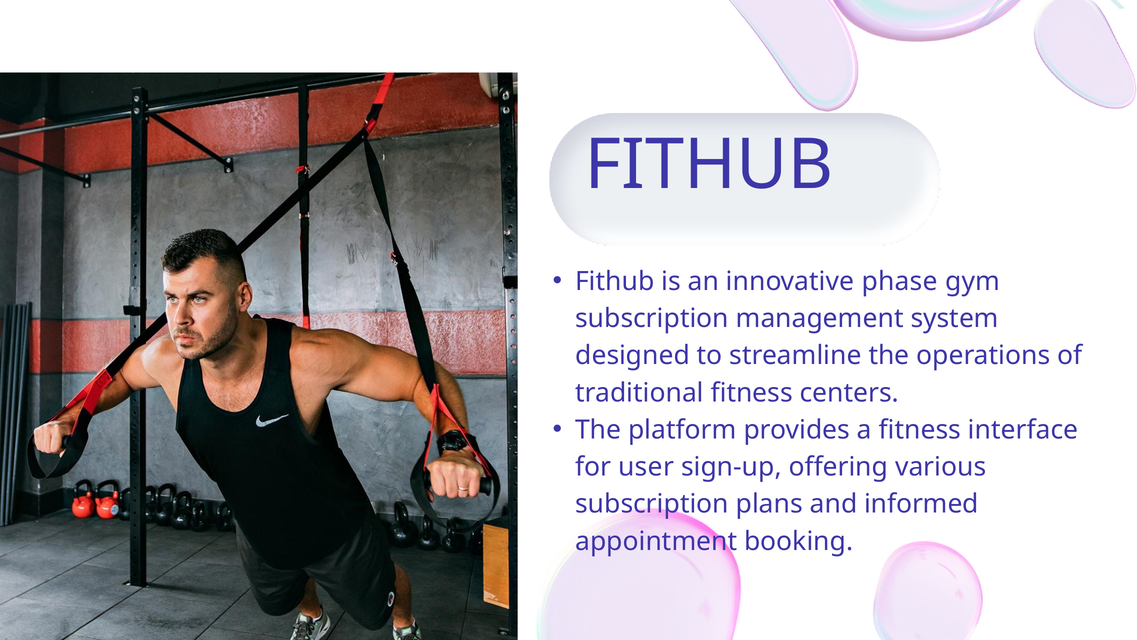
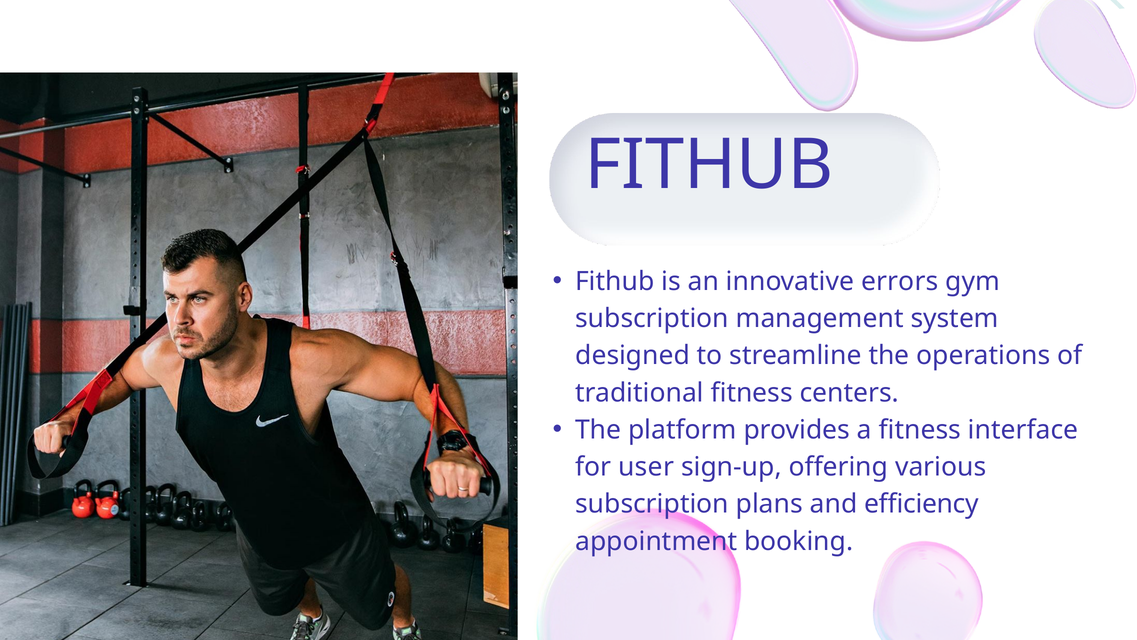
phase: phase -> errors
informed: informed -> efficiency
